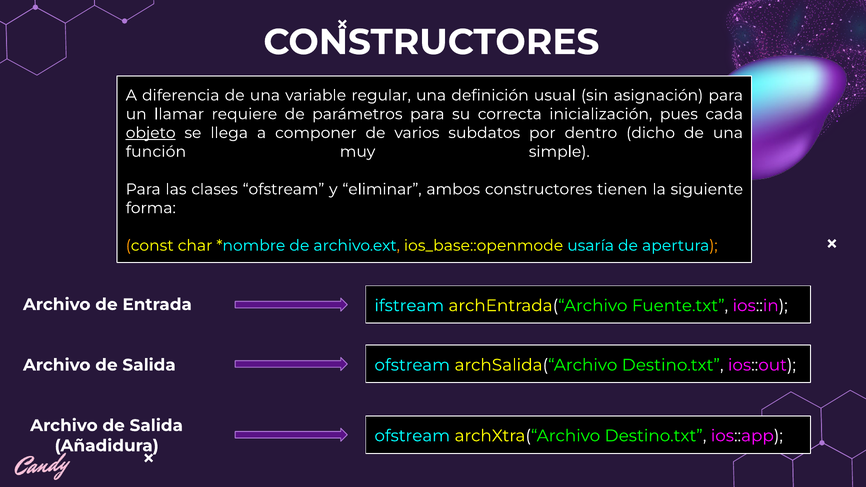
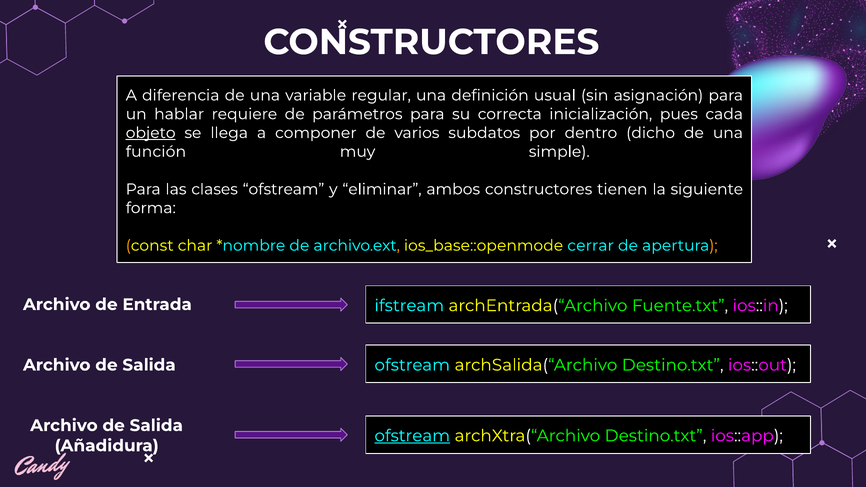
llamar: llamar -> hablar
usaría: usaría -> cerrar
ofstream at (412, 436) underline: none -> present
